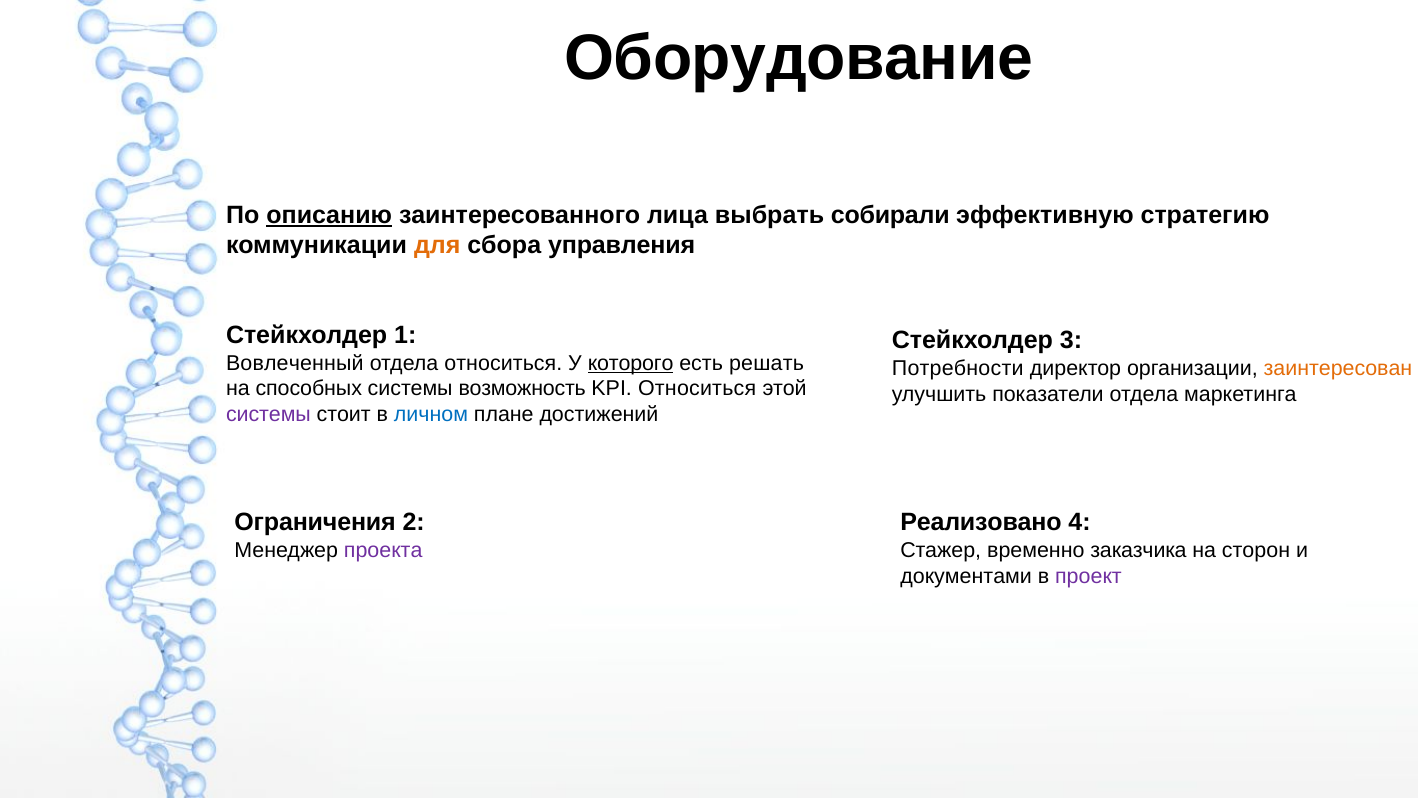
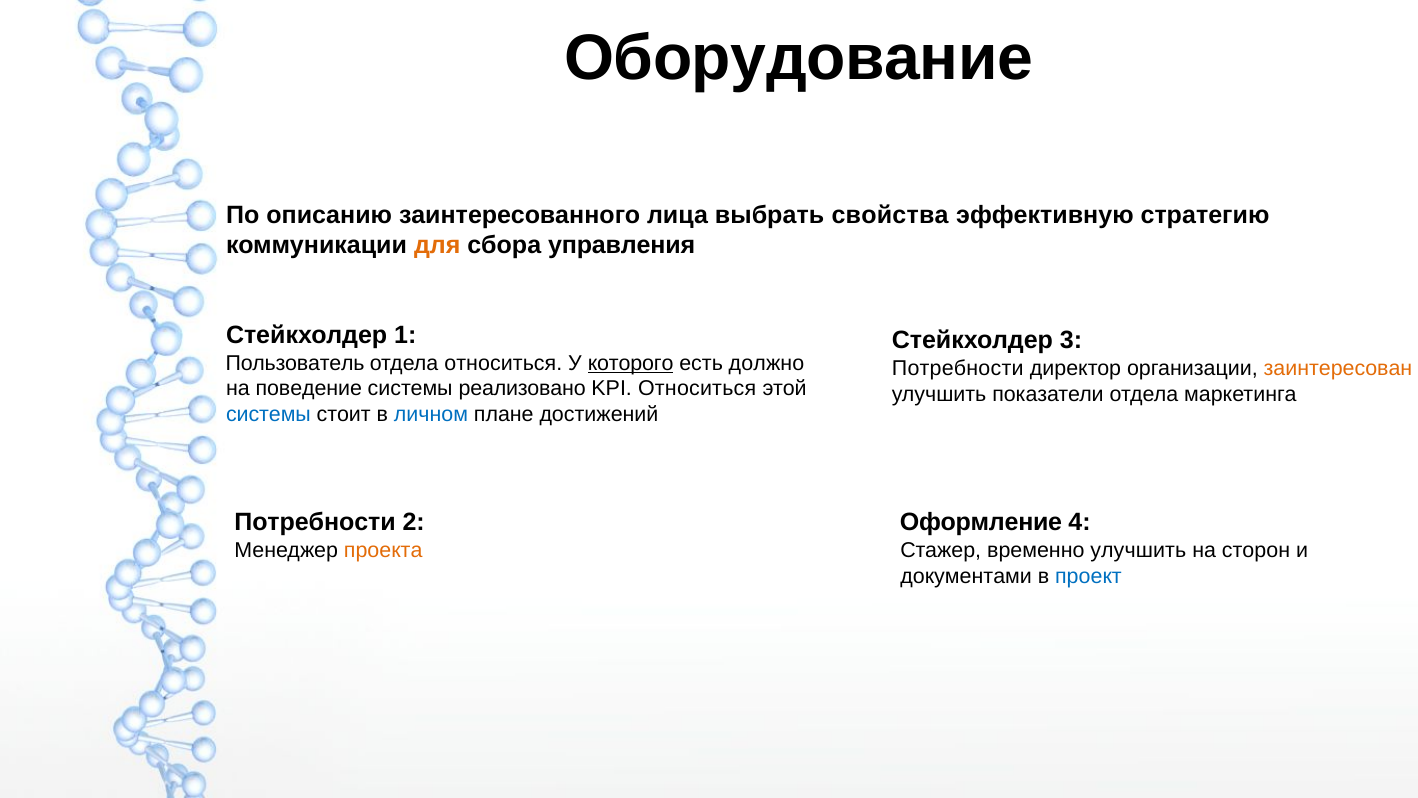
описанию underline: present -> none
собирали: собирали -> свойства
Вовлеченный: Вовлеченный -> Пользователь
решать: решать -> должно
способных: способных -> поведение
возможность: возможность -> реализовано
системы at (268, 414) colour: purple -> blue
Ограничения at (315, 522): Ограничения -> Потребности
Реализовано: Реализовано -> Оформление
проекта colour: purple -> orange
временно заказчика: заказчика -> улучшить
проект colour: purple -> blue
